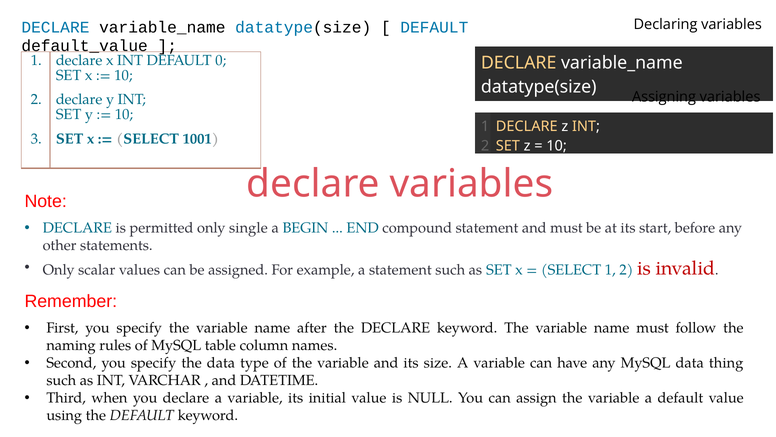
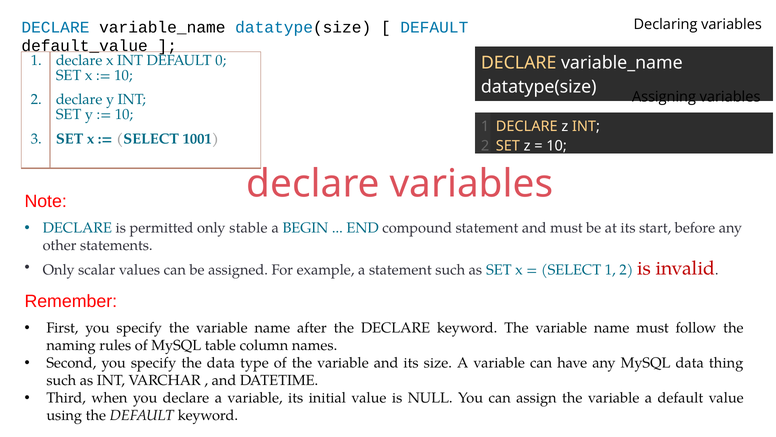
single: single -> stable
